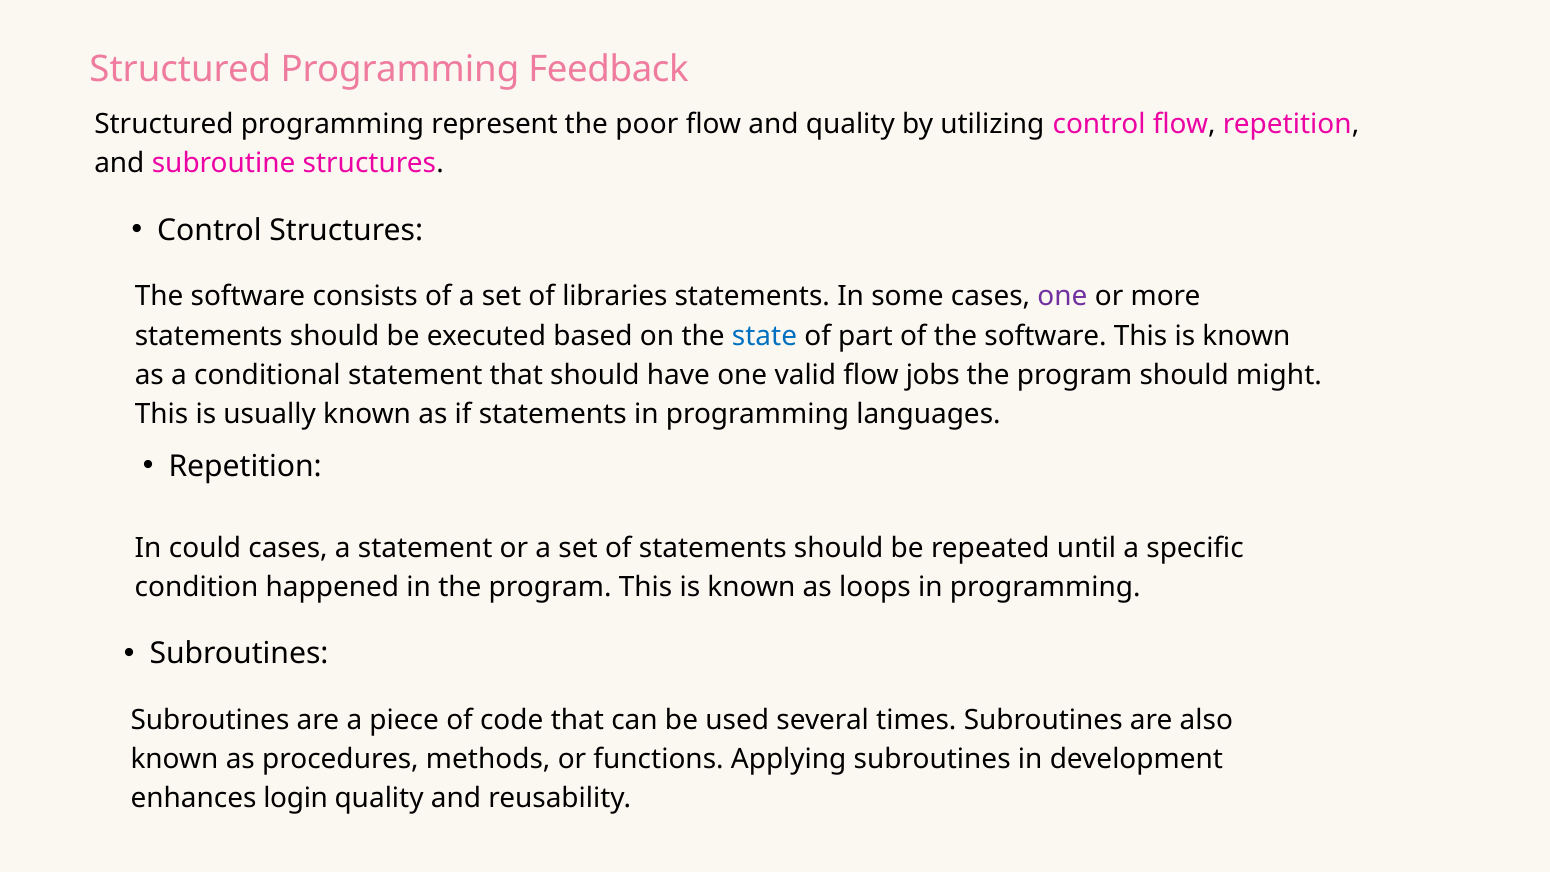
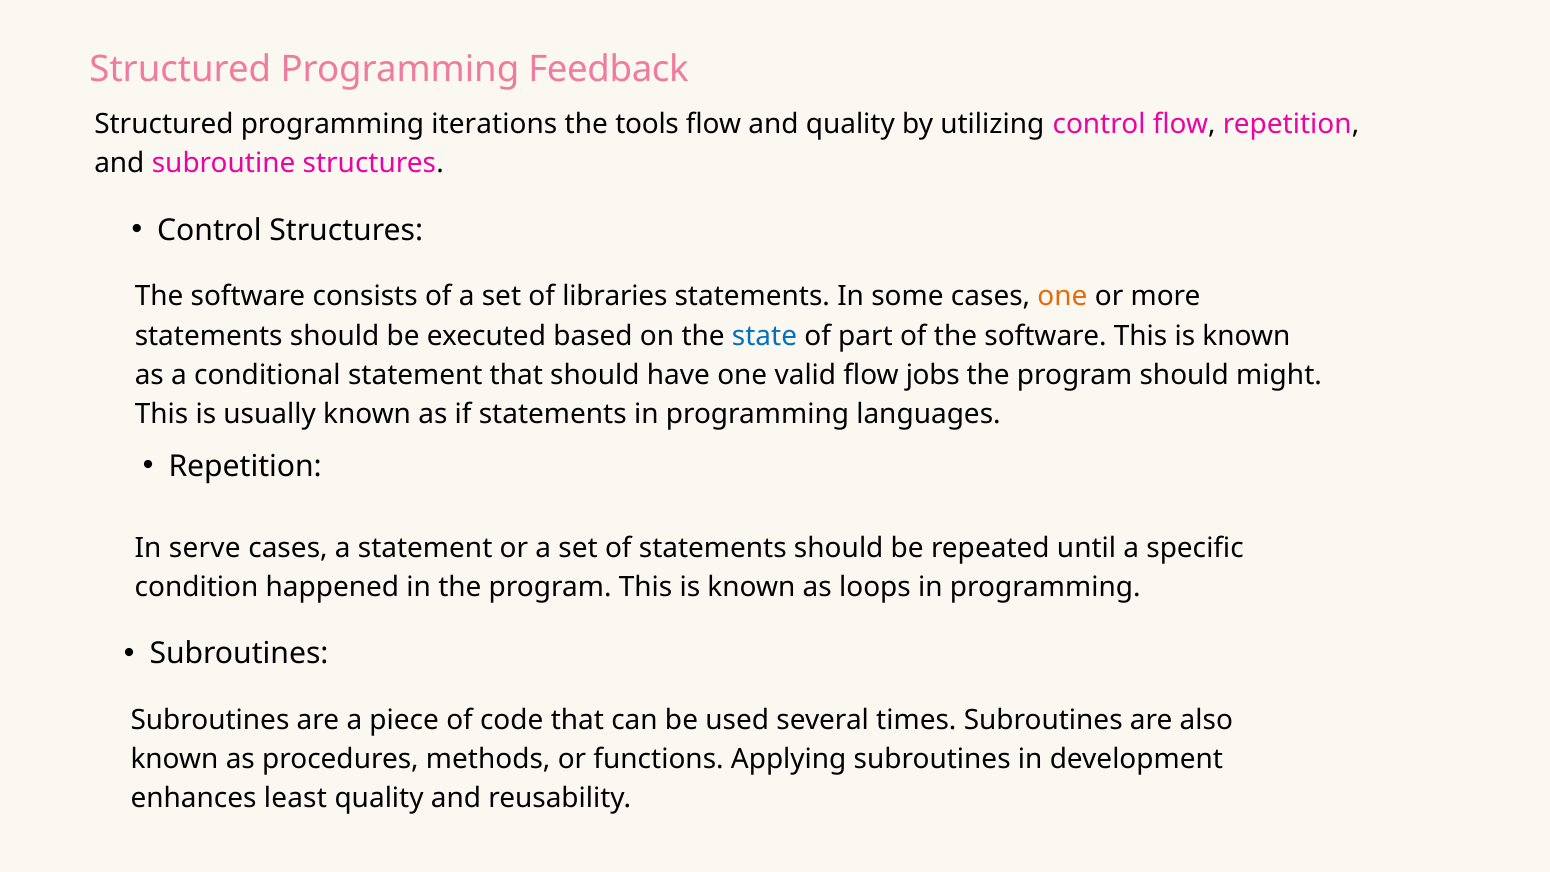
represent: represent -> iterations
poor: poor -> tools
one at (1062, 297) colour: purple -> orange
could: could -> serve
login: login -> least
